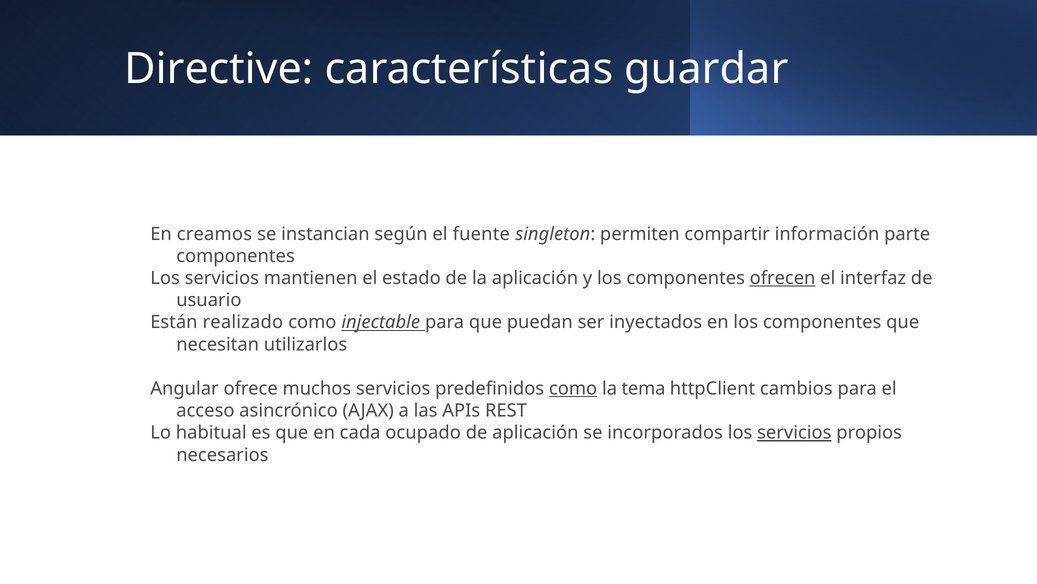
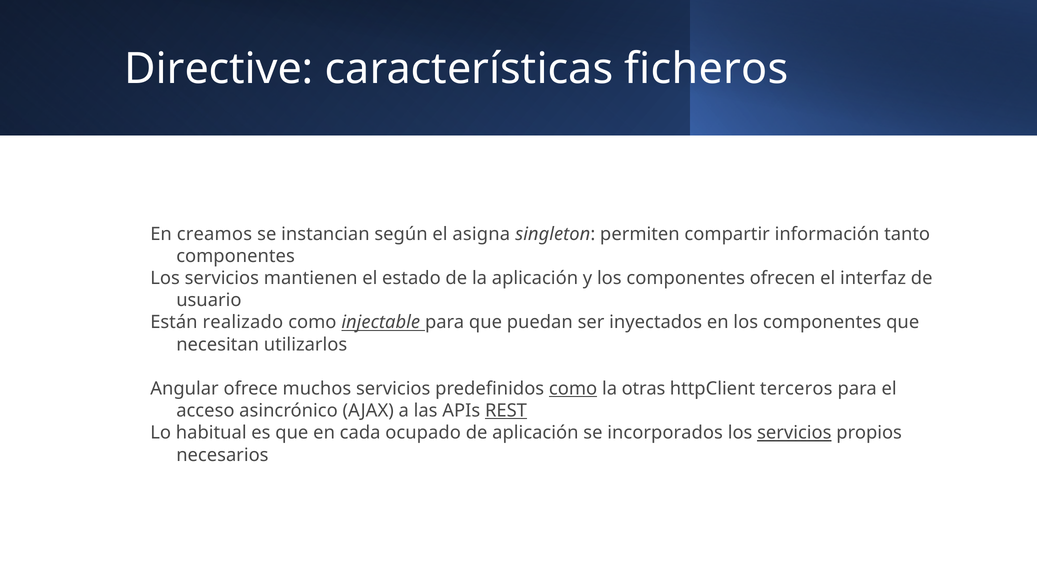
guardar: guardar -> ficheros
fuente: fuente -> asigna
parte: parte -> tanto
ofrecen underline: present -> none
tema: tema -> otras
cambios: cambios -> terceros
REST underline: none -> present
